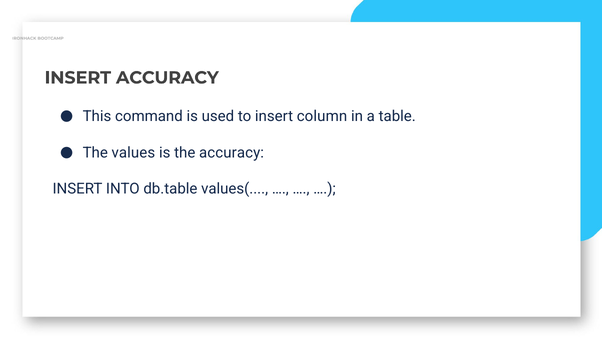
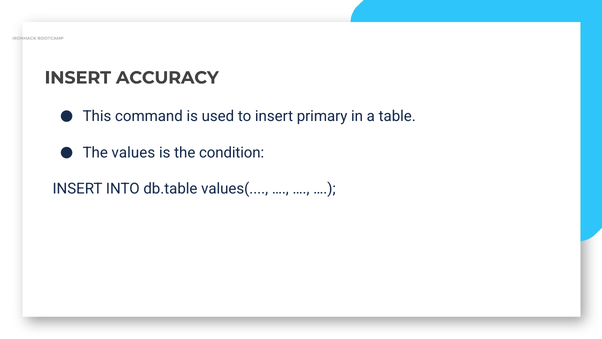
column: column -> primary
the accuracy: accuracy -> condition
